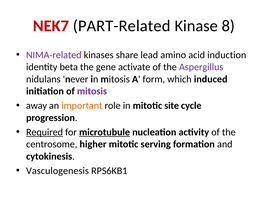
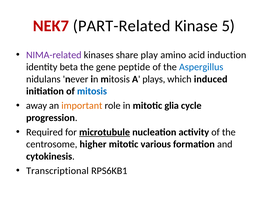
8: 8 -> 5
lead: lead -> play
activate: activate -> peptide
Aspergillus colour: purple -> blue
form: form -> plays
mitosis at (92, 91) colour: purple -> blue
site: site -> glia
Required underline: present -> none
serving: serving -> various
Vasculogenesis: Vasculogenesis -> Transcriptional
